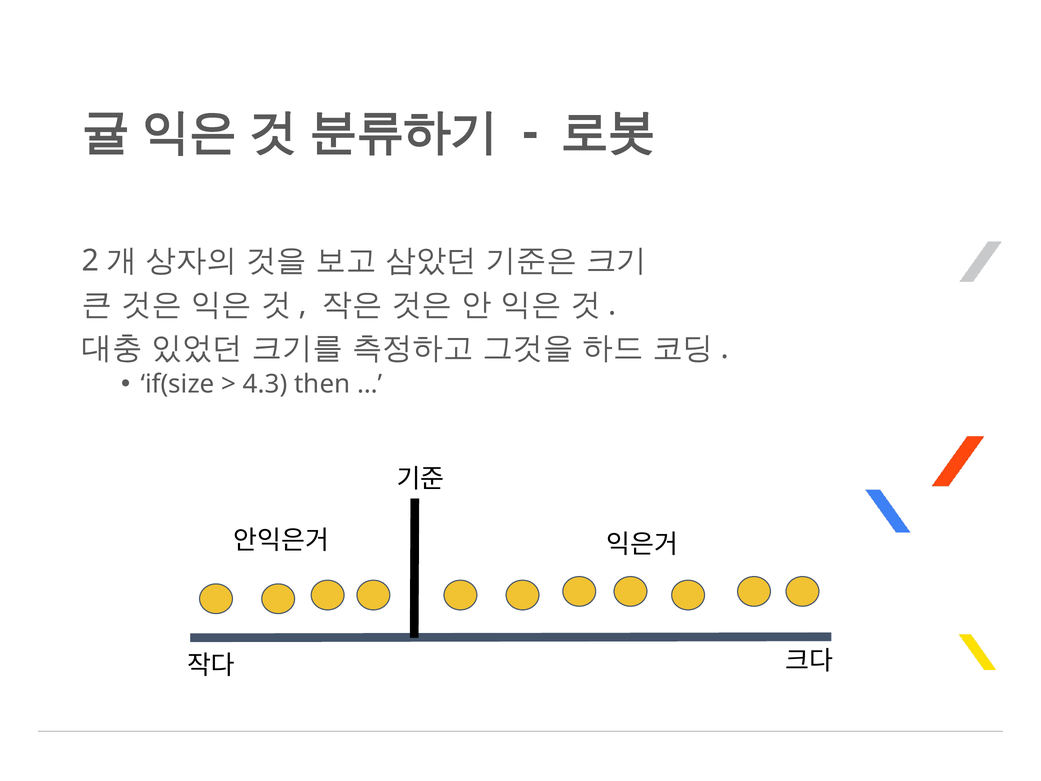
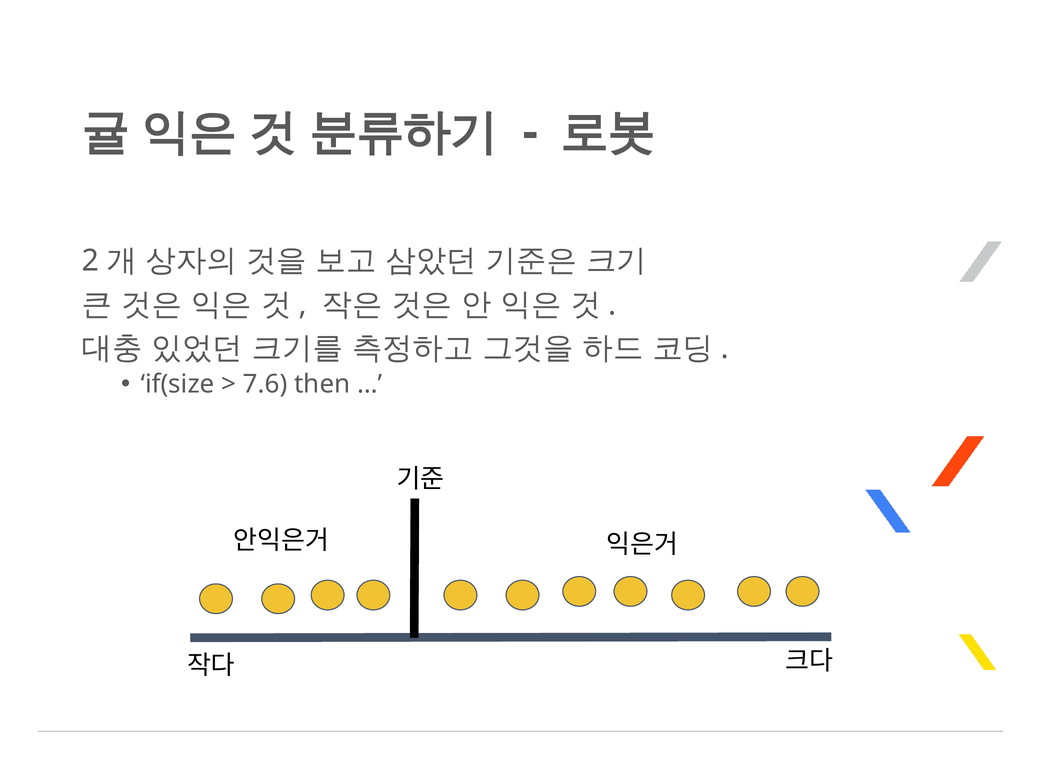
4.3: 4.3 -> 7.6
